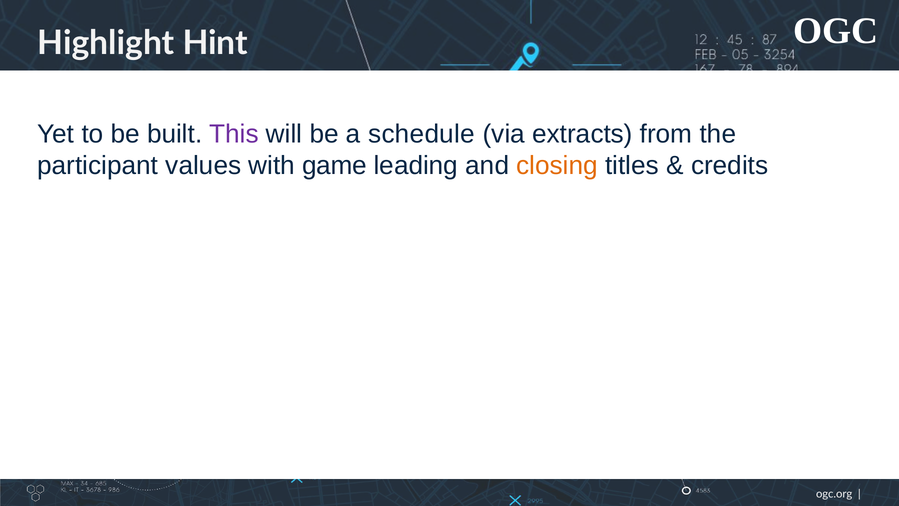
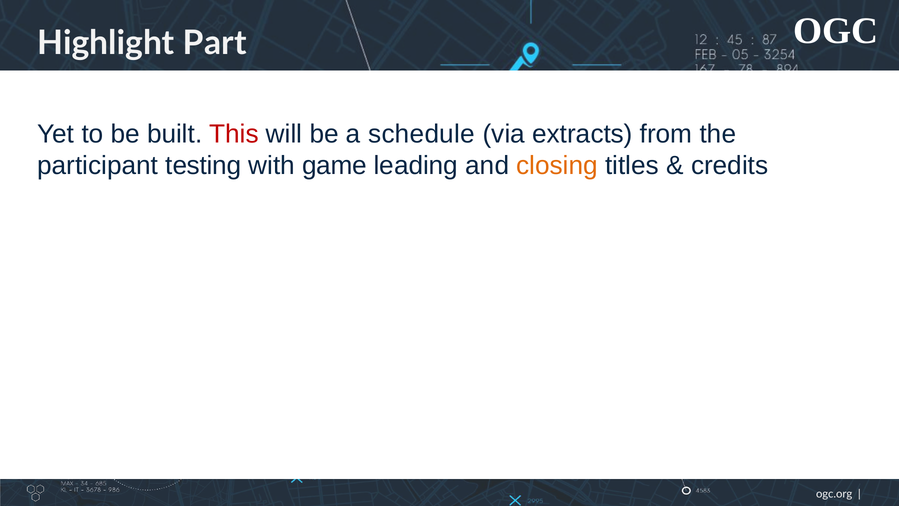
Hint: Hint -> Part
This colour: purple -> red
values: values -> testing
